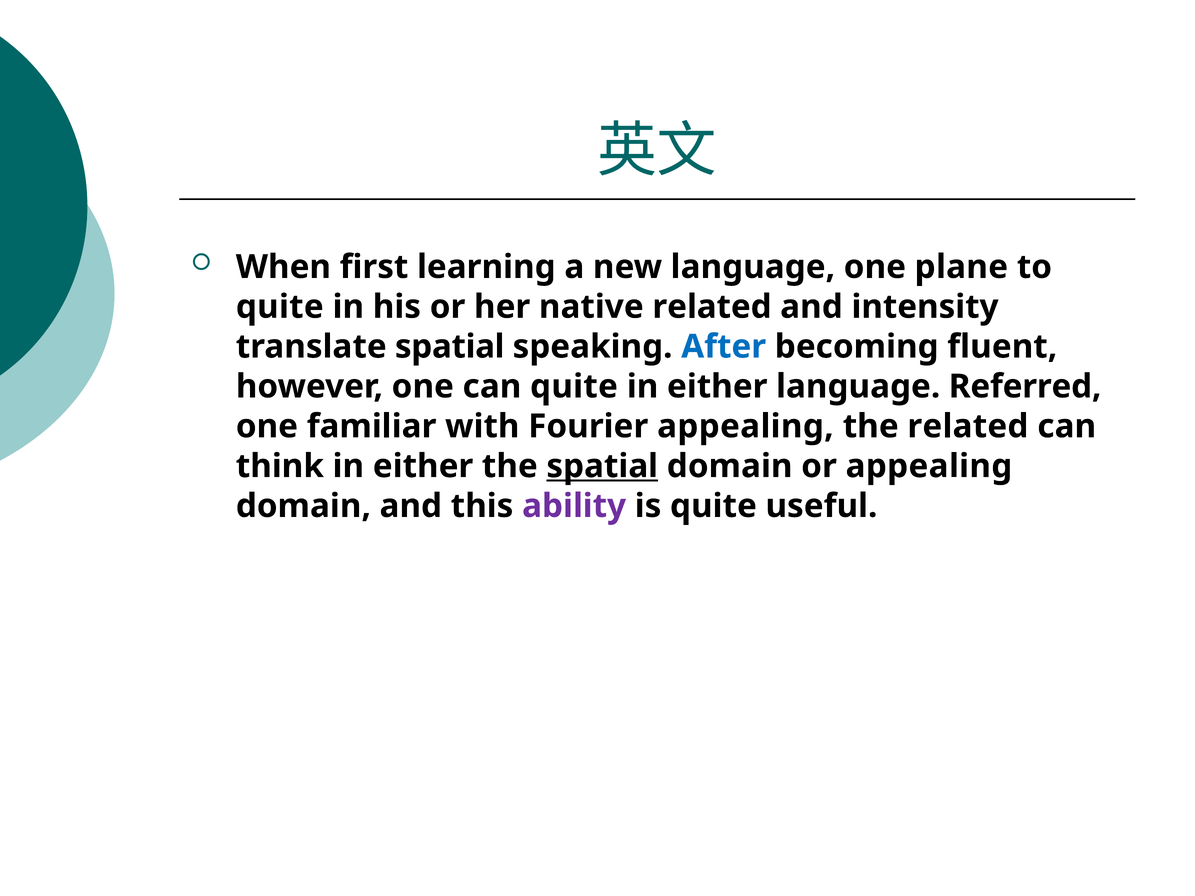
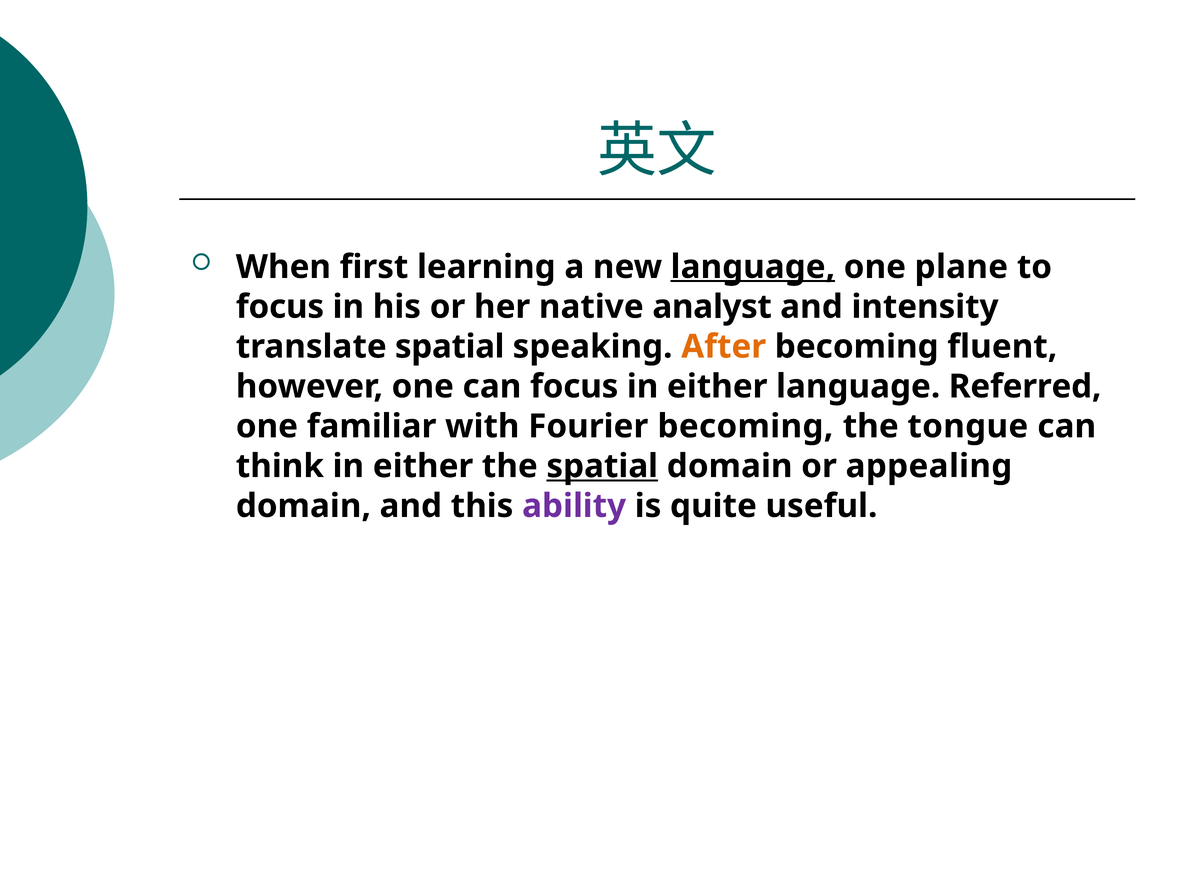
language at (753, 267) underline: none -> present
quite at (280, 307): quite -> focus
native related: related -> analyst
After colour: blue -> orange
can quite: quite -> focus
Fourier appealing: appealing -> becoming
the related: related -> tongue
